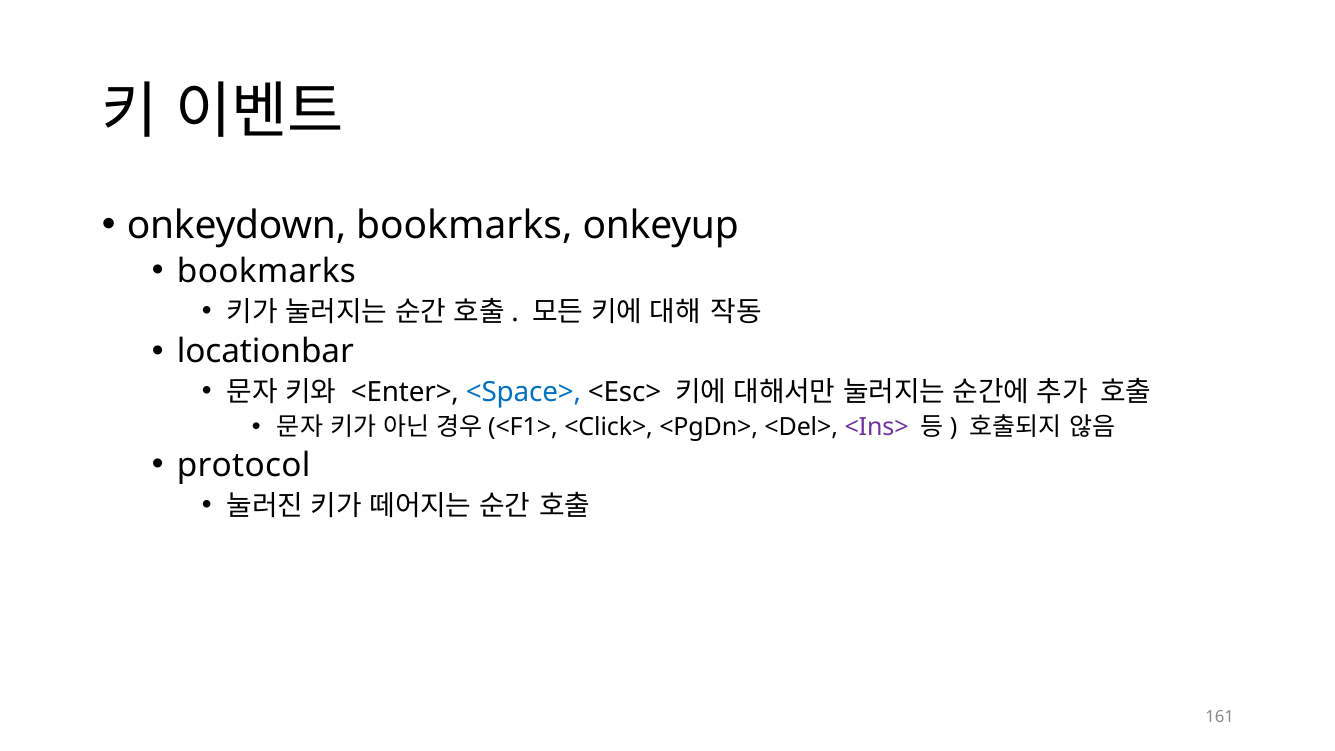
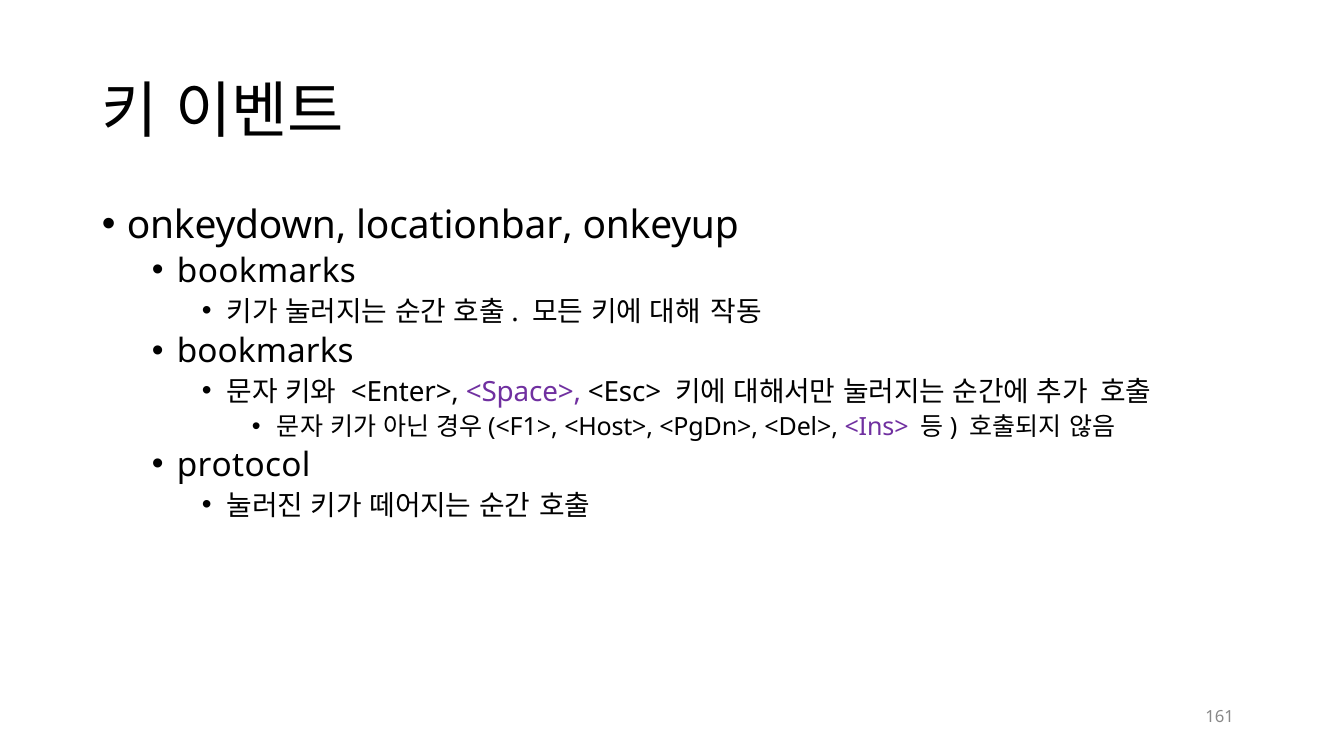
onkeydown bookmarks: bookmarks -> locationbar
locationbar at (265, 352): locationbar -> bookmarks
<Space> colour: blue -> purple
<Click>: <Click> -> <Host>
